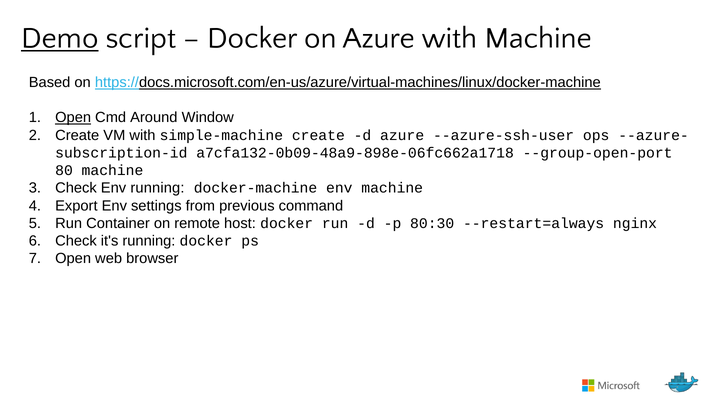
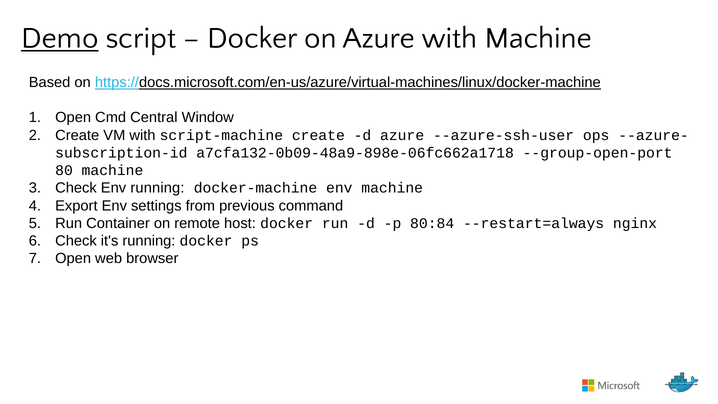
Open at (73, 118) underline: present -> none
Around: Around -> Central
simple-machine: simple-machine -> script-machine
80:30: 80:30 -> 80:84
